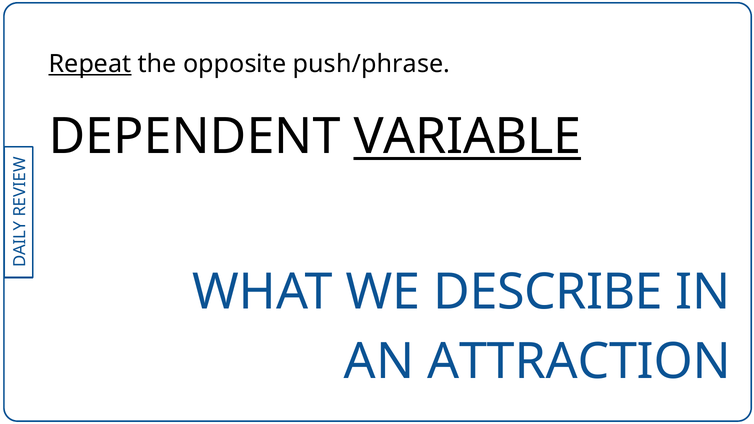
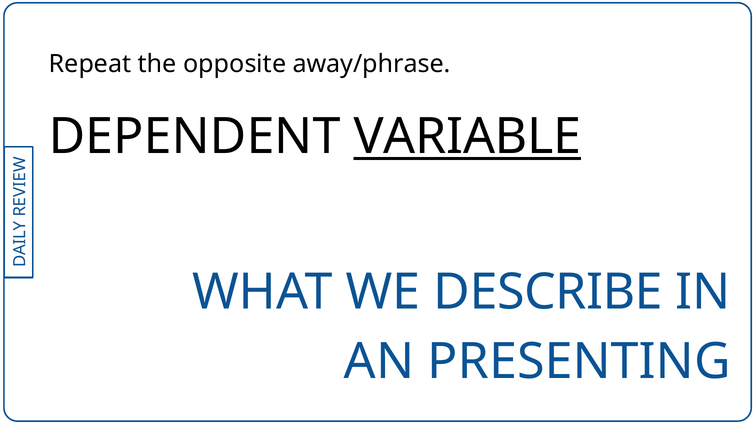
Repeat underline: present -> none
push/phrase: push/phrase -> away/phrase
ATTRACTION: ATTRACTION -> PRESENTING
